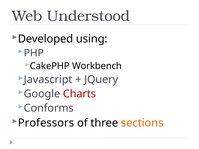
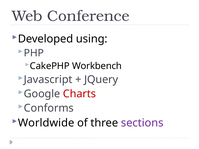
Understood: Understood -> Conference
Professors: Professors -> Worldwide
sections colour: orange -> purple
